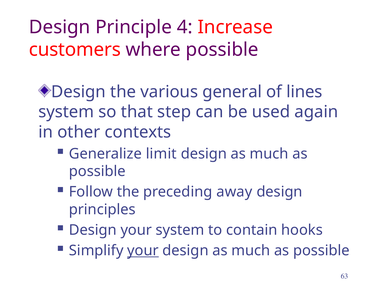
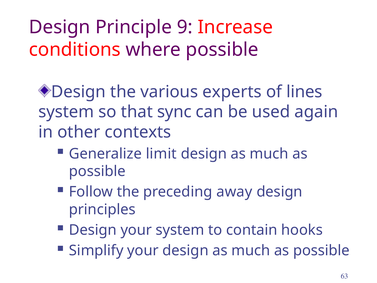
4: 4 -> 9
customers: customers -> conditions
general: general -> experts
step: step -> sync
your at (143, 250) underline: present -> none
